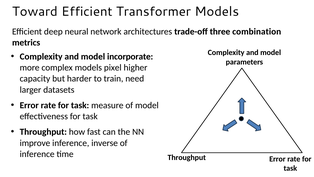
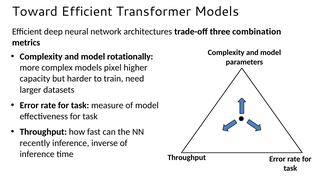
incorporate: incorporate -> rotationally
improve: improve -> recently
